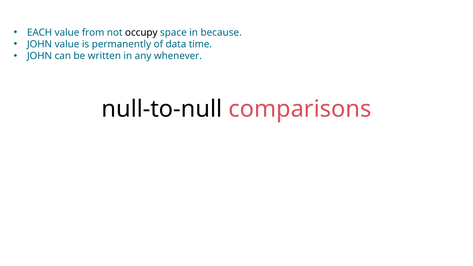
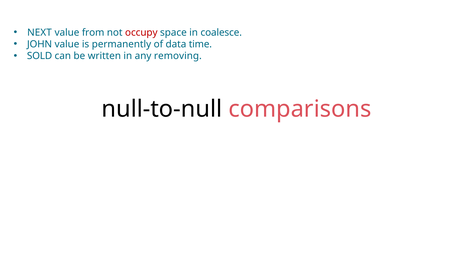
EACH: EACH -> NEXT
occupy colour: black -> red
because: because -> coalesce
JOHN at (40, 56): JOHN -> SOLD
whenever: whenever -> removing
